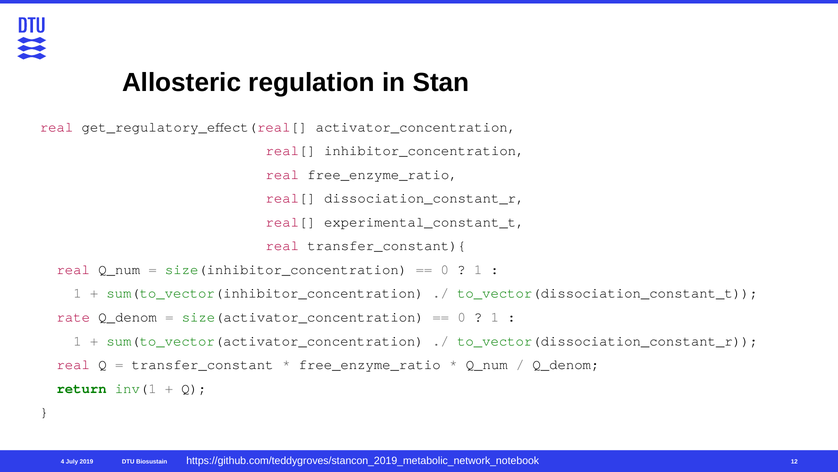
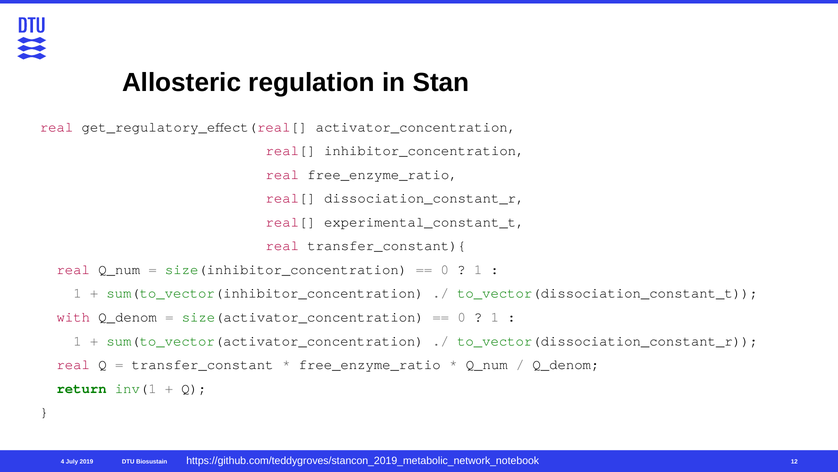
rate: rate -> with
